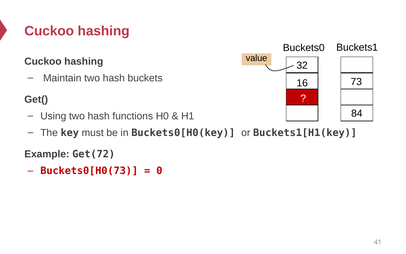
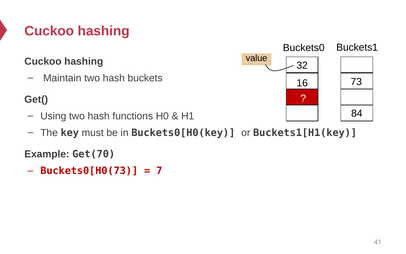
Get(72: Get(72 -> Get(70
0: 0 -> 7
